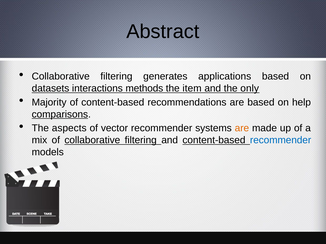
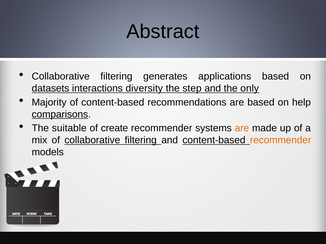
methods: methods -> diversity
item: item -> step
aspects: aspects -> suitable
vector: vector -> create
recommender at (281, 140) colour: blue -> orange
